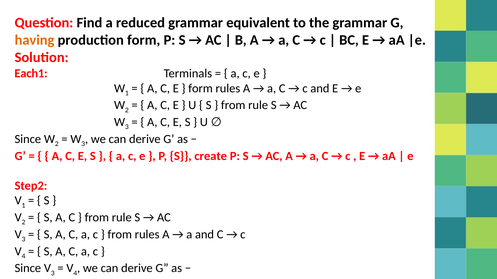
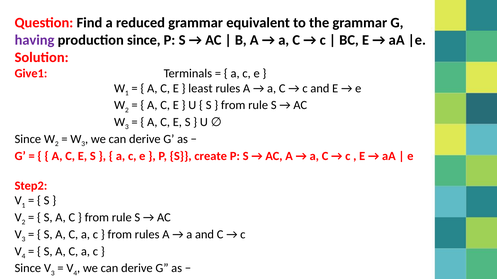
having colour: orange -> purple
production form: form -> since
Each1: Each1 -> Give1
form at (201, 88): form -> least
